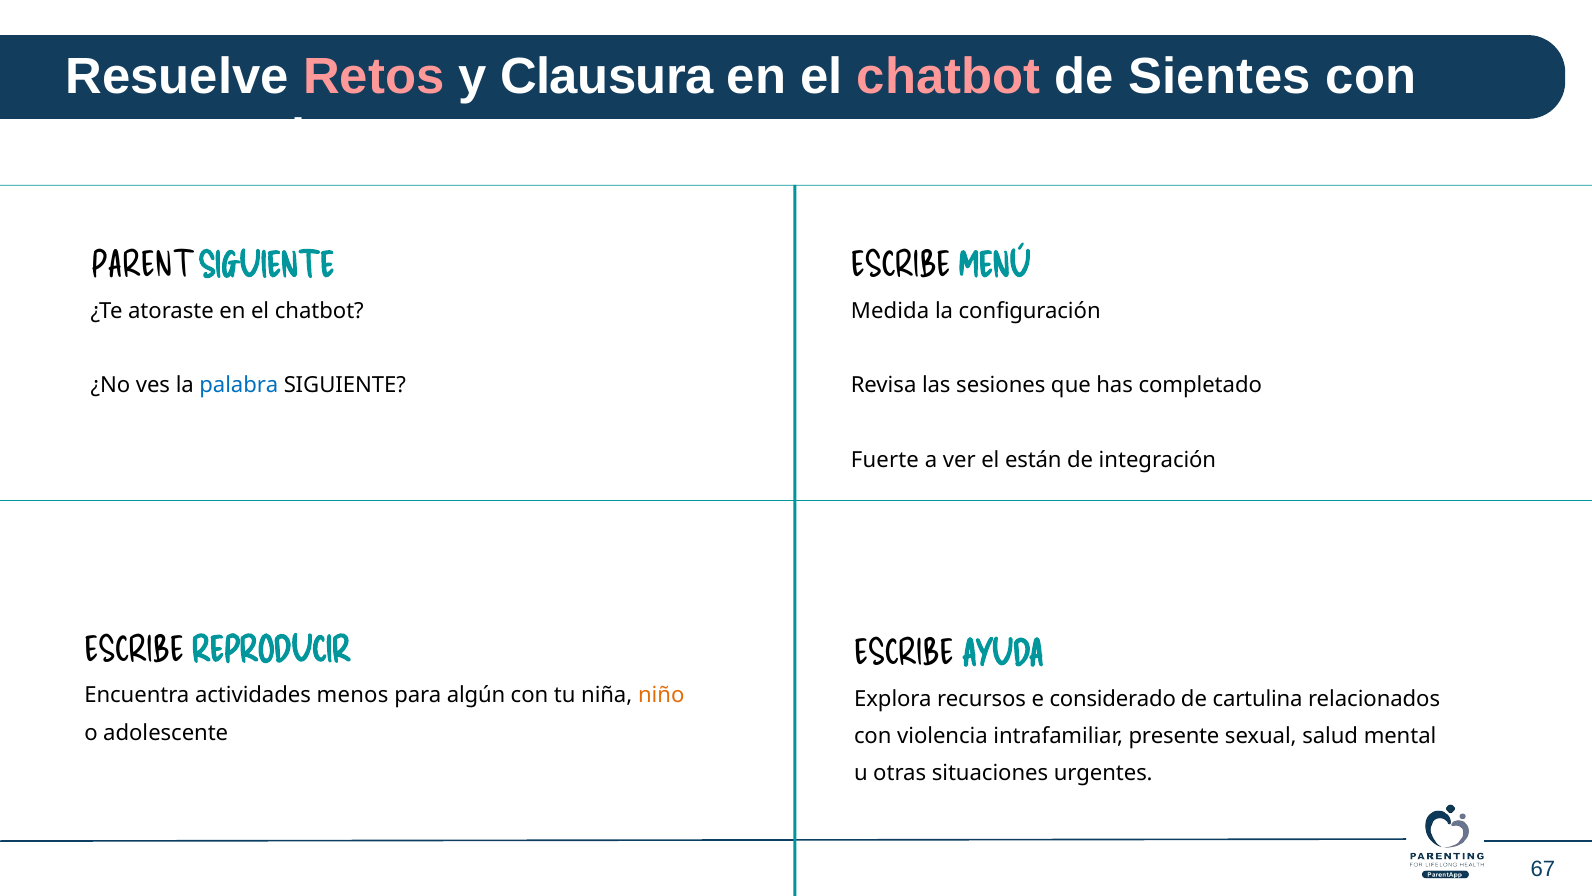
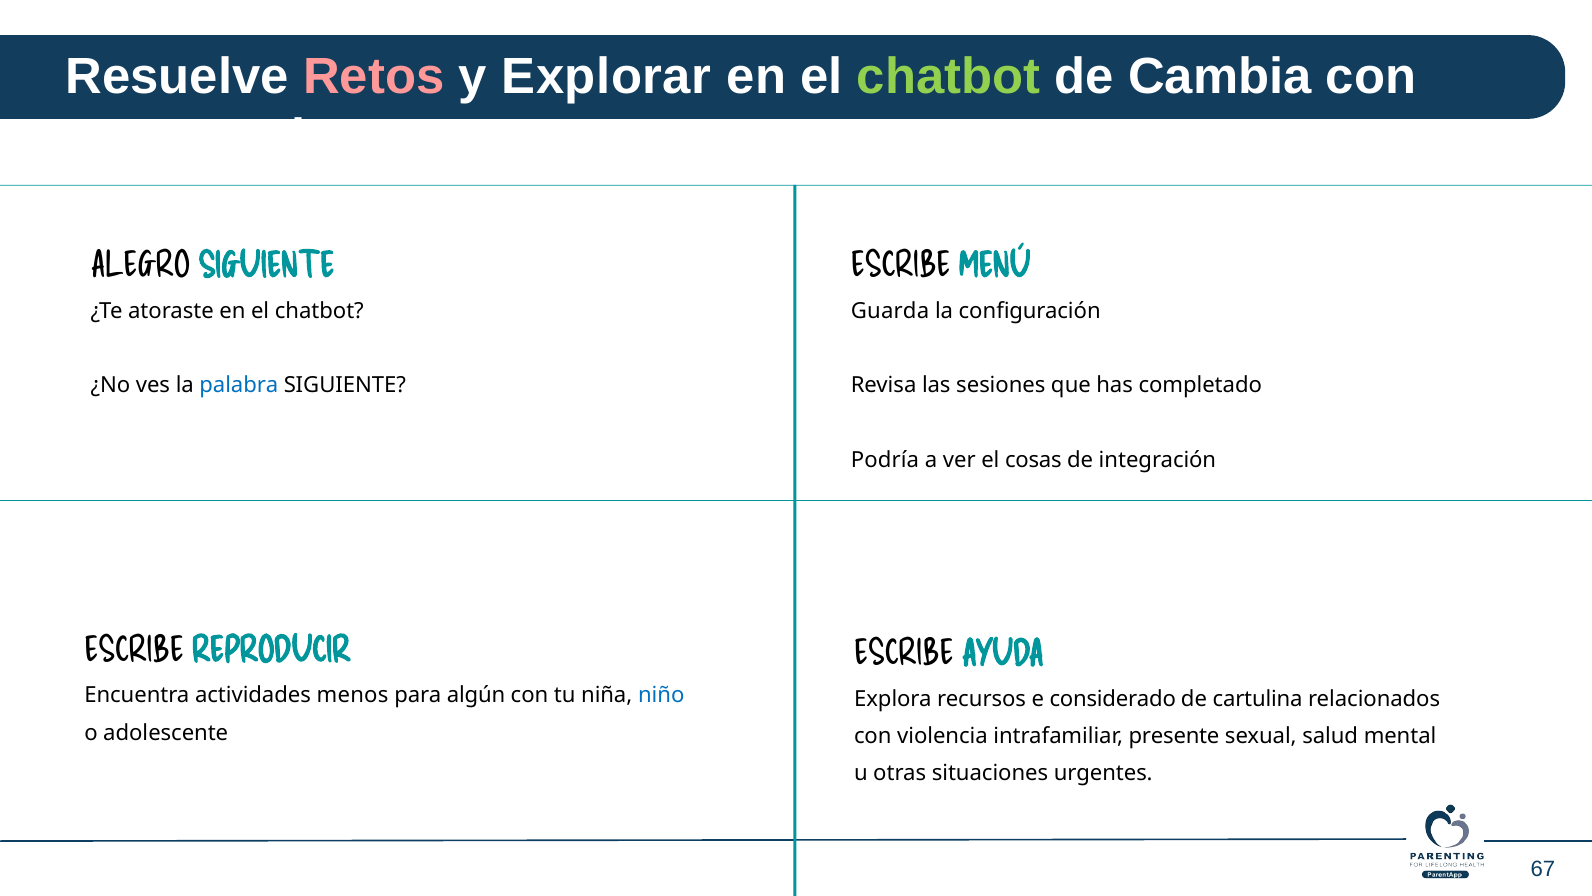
Clausura: Clausura -> Explorar
chatbot at (949, 76) colour: pink -> light green
Sientes: Sientes -> Cambia
PARENT: PARENT -> ALEGRO
Medida: Medida -> Guarda
Fuerte: Fuerte -> Podría
están: están -> cosas
niño colour: orange -> blue
